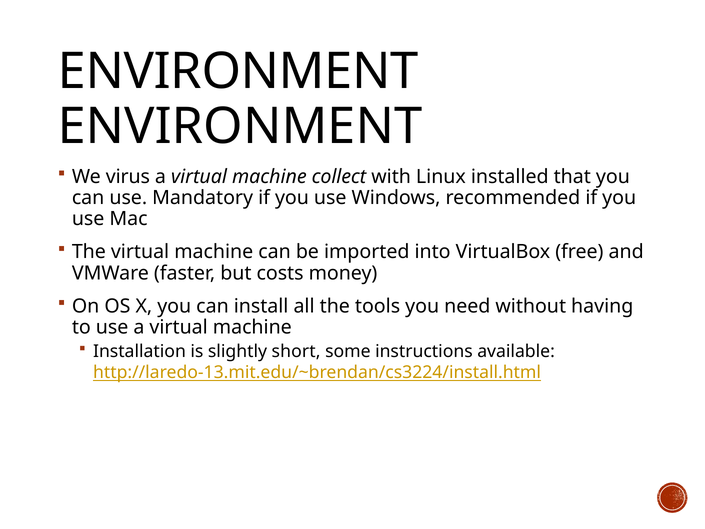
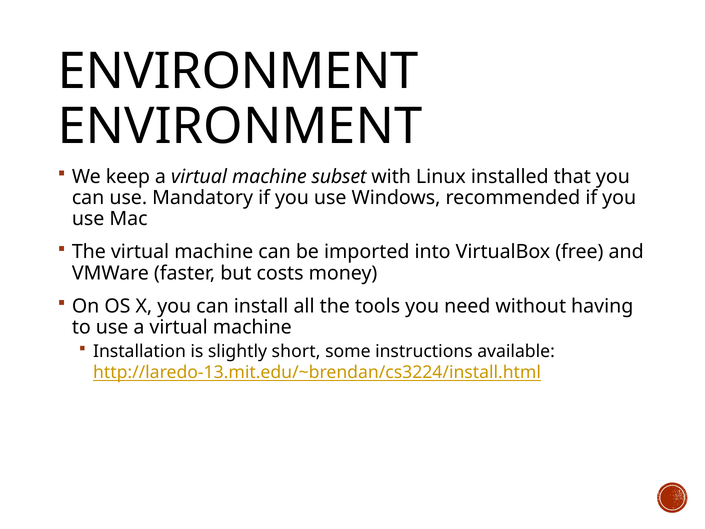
virus: virus -> keep
collect: collect -> subset
